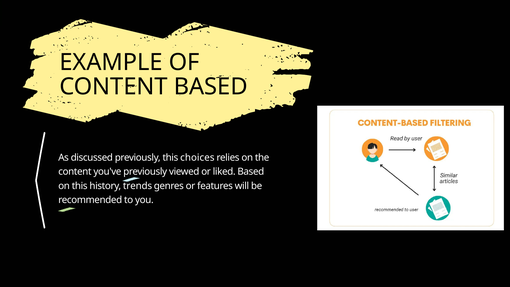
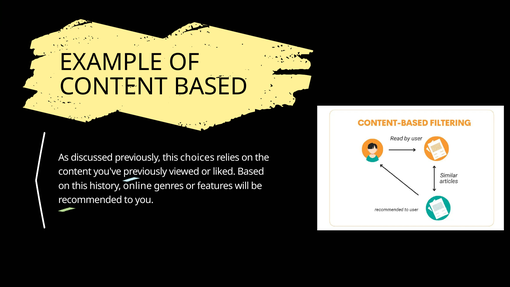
trends: trends -> online
